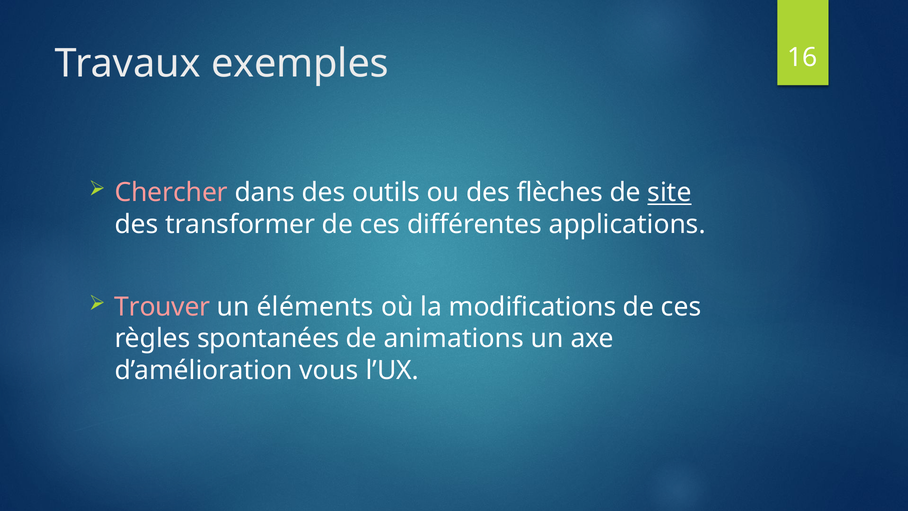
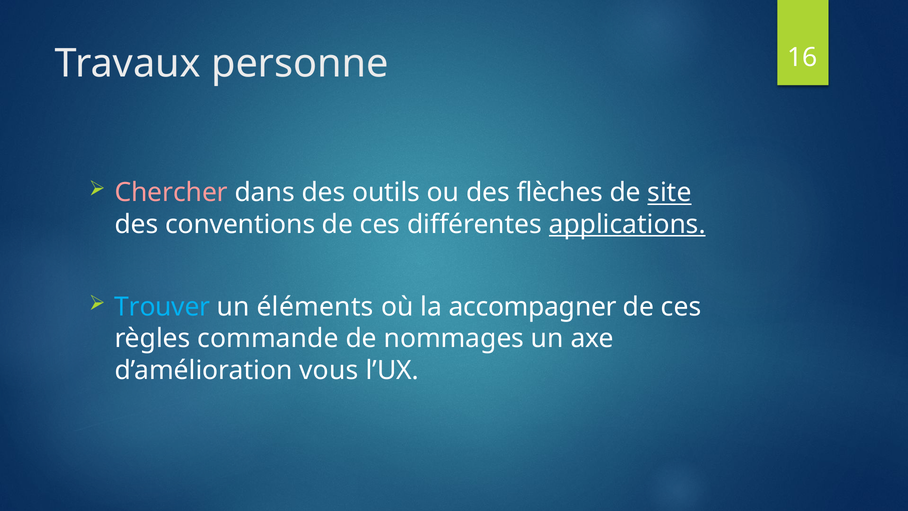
exemples: exemples -> personne
transformer: transformer -> conventions
applications underline: none -> present
Trouver colour: pink -> light blue
modifications: modifications -> accompagner
spontanées: spontanées -> commande
animations: animations -> nommages
